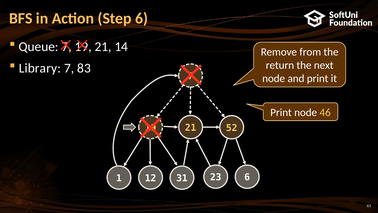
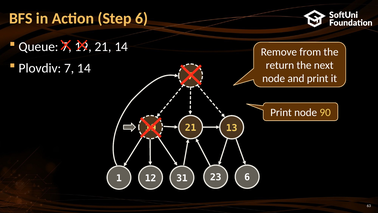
Library: Library -> Plovdiv
7 83: 83 -> 14
46: 46 -> 90
52: 52 -> 13
